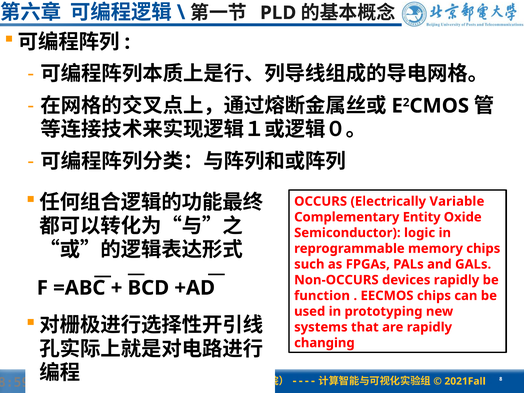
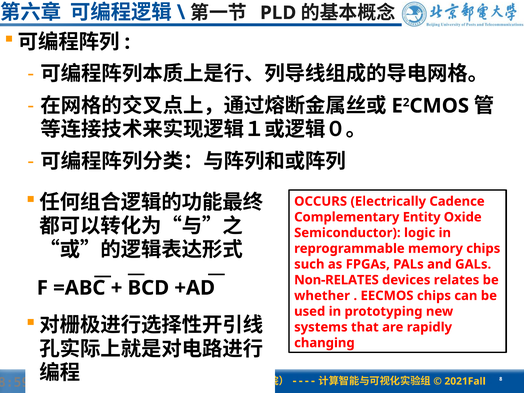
Variable: Variable -> Cadence
Non-OCCURS: Non-OCCURS -> Non-RELATES
devices rapidly: rapidly -> relates
function: function -> whether
